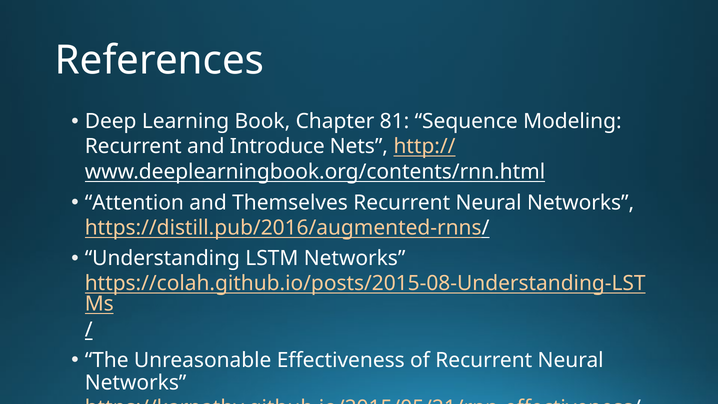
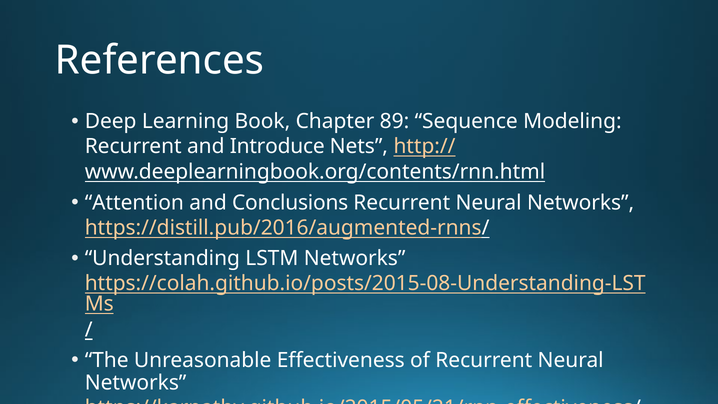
81: 81 -> 89
Themselves: Themselves -> Conclusions
